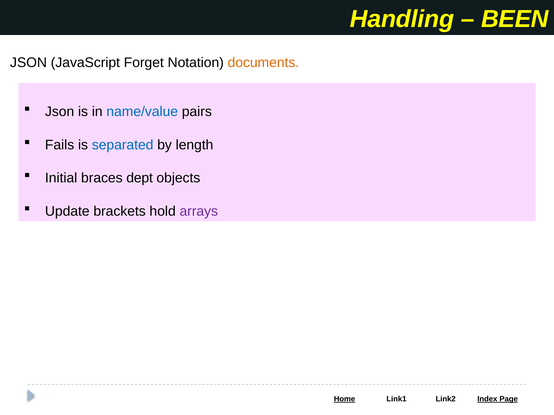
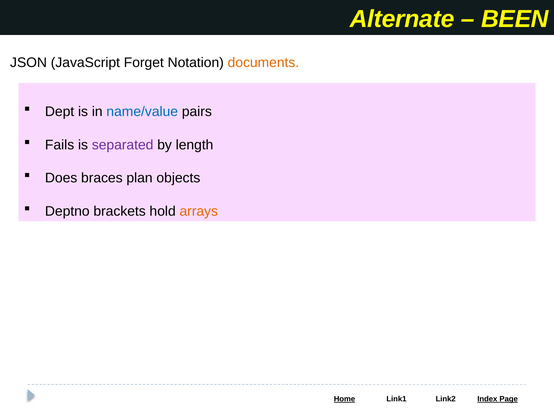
Handling: Handling -> Alternate
Json at (60, 112): Json -> Dept
separated colour: blue -> purple
Initial: Initial -> Does
dept: dept -> plan
Update: Update -> Deptno
arrays colour: purple -> orange
